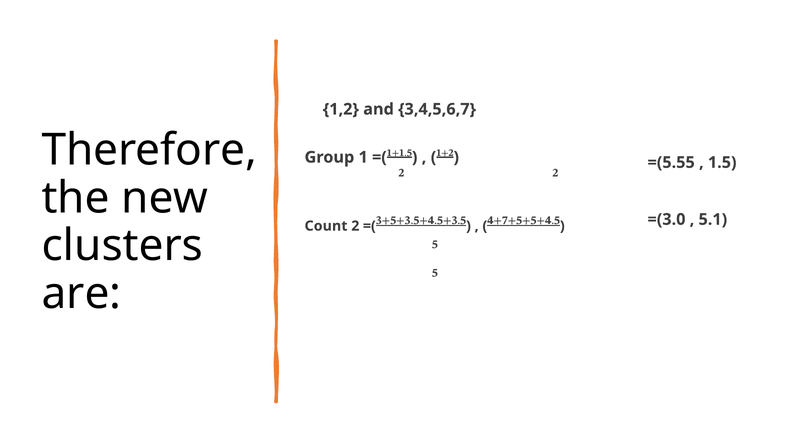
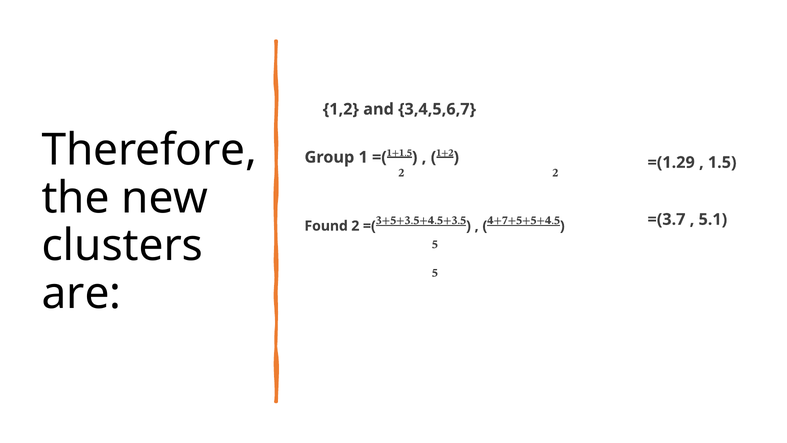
=(5.55: =(5.55 -> =(1.29
=(3.0: =(3.0 -> =(3.7
Count: Count -> Found
